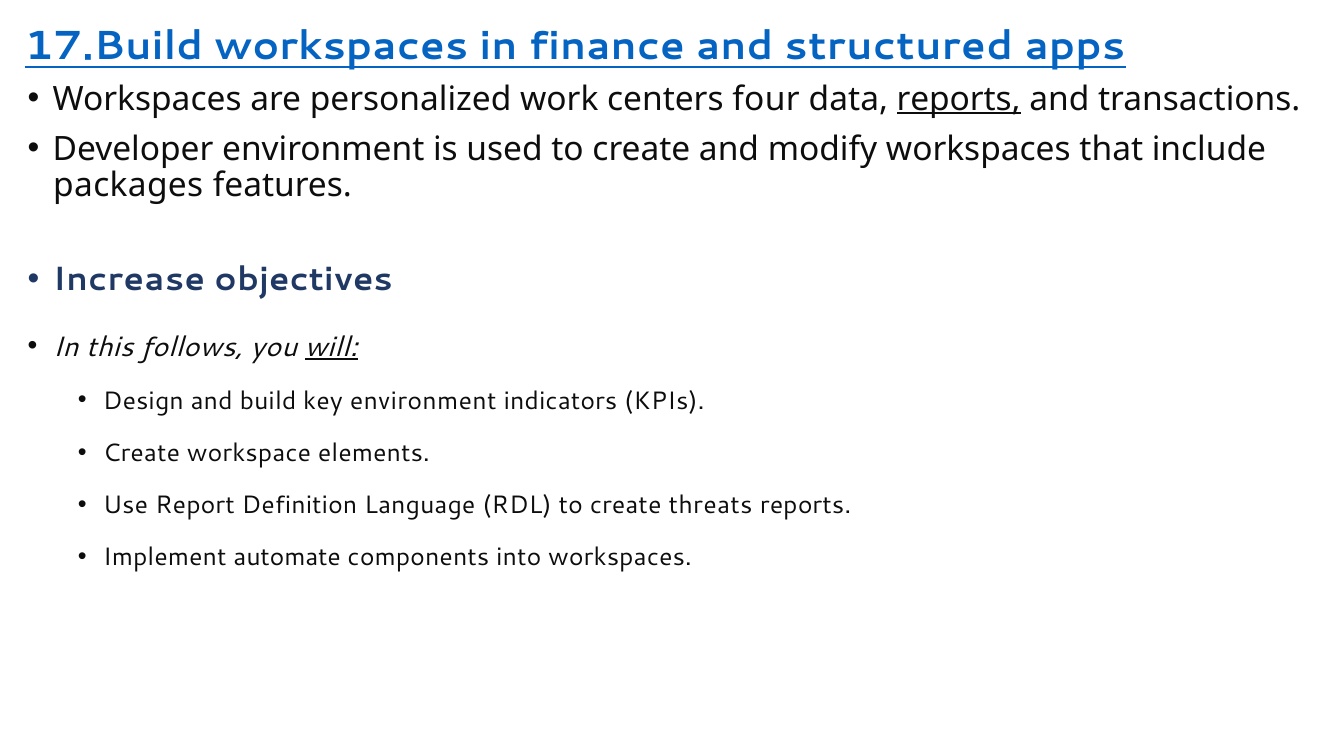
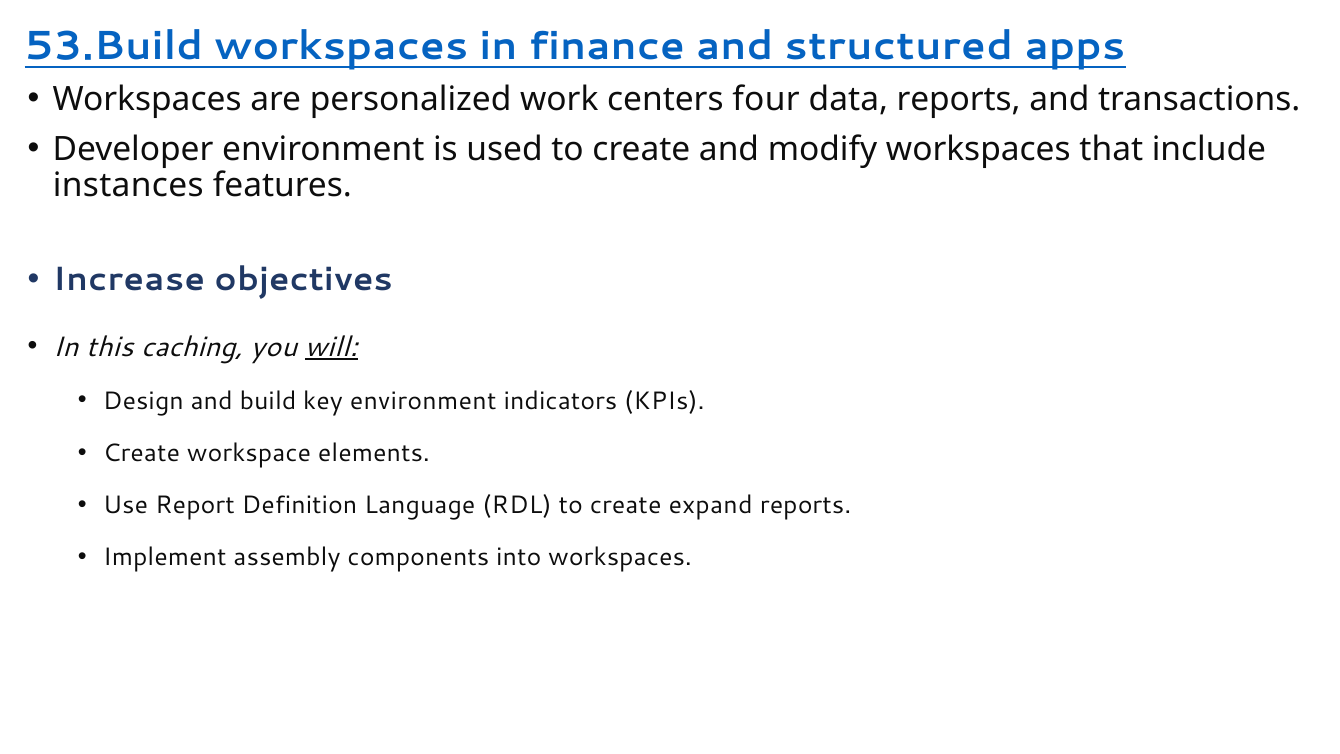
17.Build: 17.Build -> 53.Build
reports at (959, 99) underline: present -> none
packages: packages -> instances
follows: follows -> caching
threats: threats -> expand
automate: automate -> assembly
